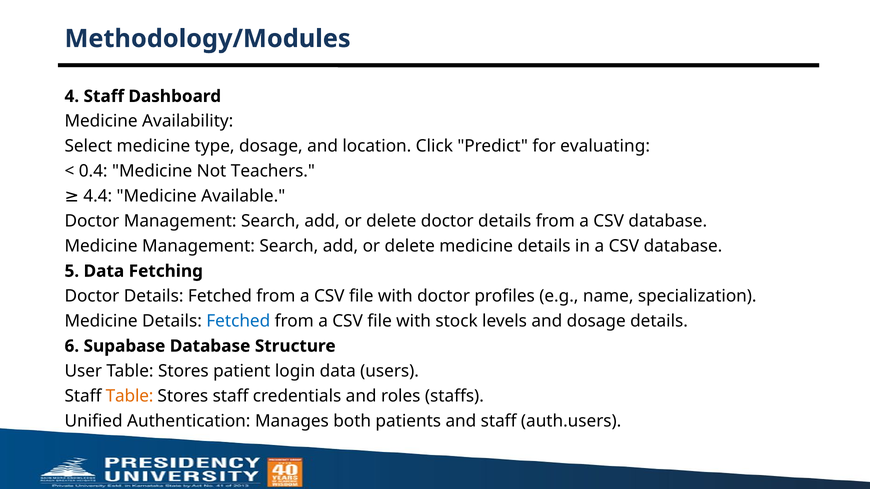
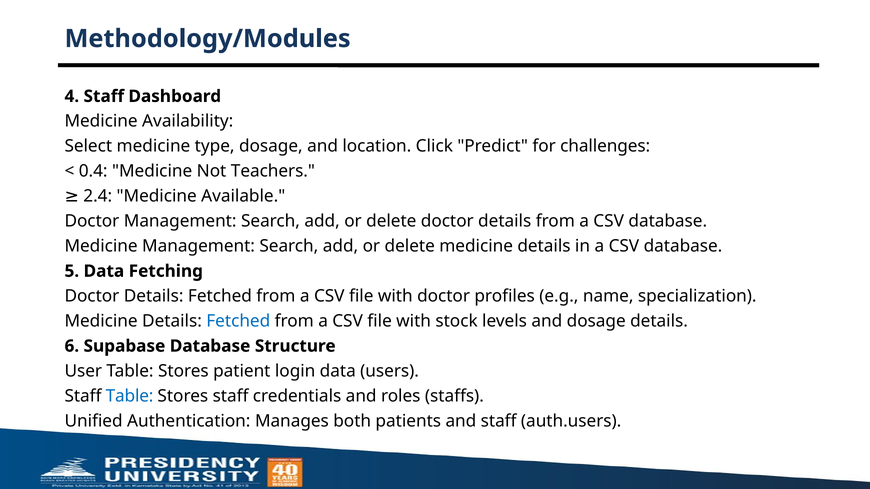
evaluating: evaluating -> challenges
4.4: 4.4 -> 2.4
Table at (130, 396) colour: orange -> blue
